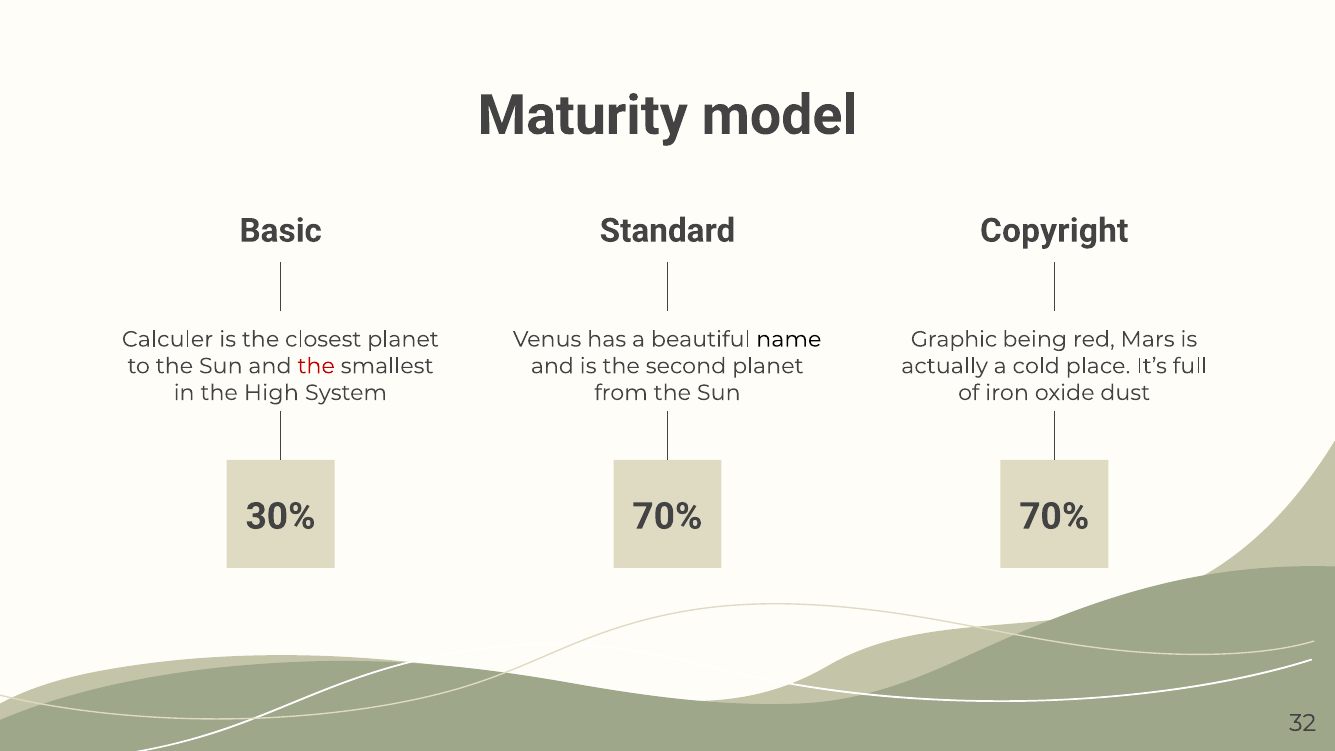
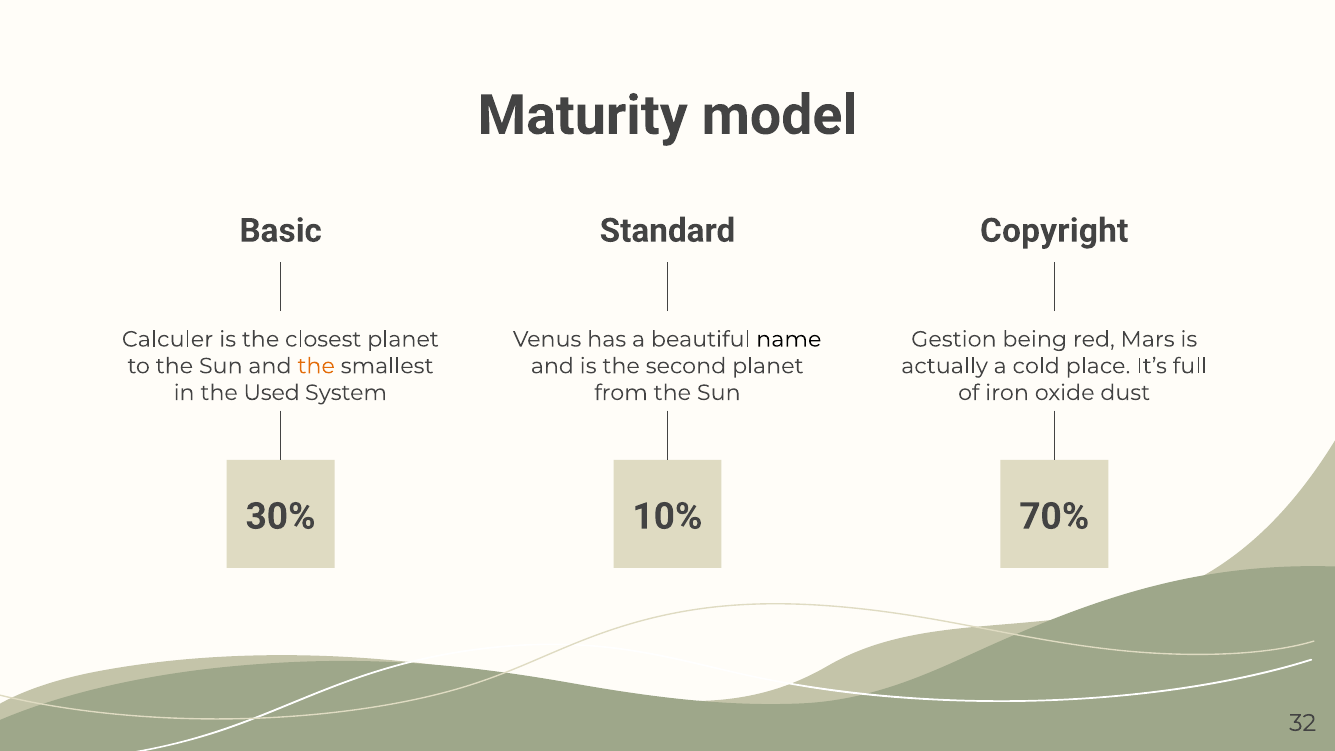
Graphic: Graphic -> Gestion
the at (316, 366) colour: red -> orange
High: High -> Used
30% 70%: 70% -> 10%
